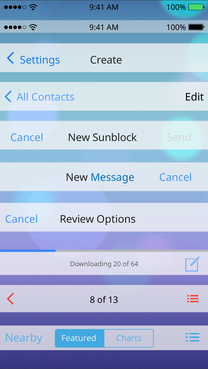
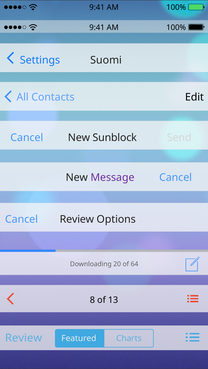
Create: Create -> Suomi
Message colour: blue -> purple
Nearby at (24, 339): Nearby -> Review
